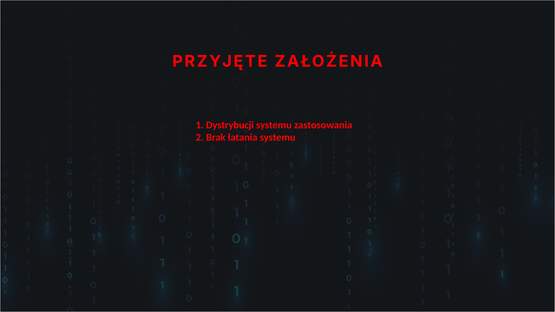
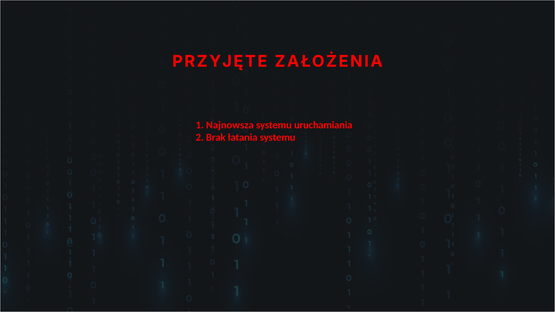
Dystrybucji: Dystrybucji -> Najnowsza
zastosowania: zastosowania -> uruchamiania
